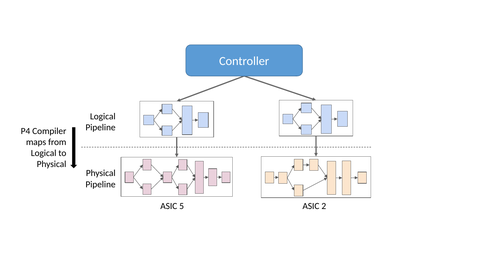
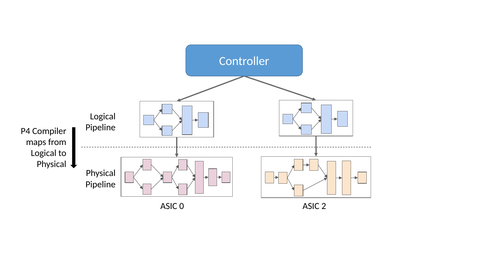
5: 5 -> 0
